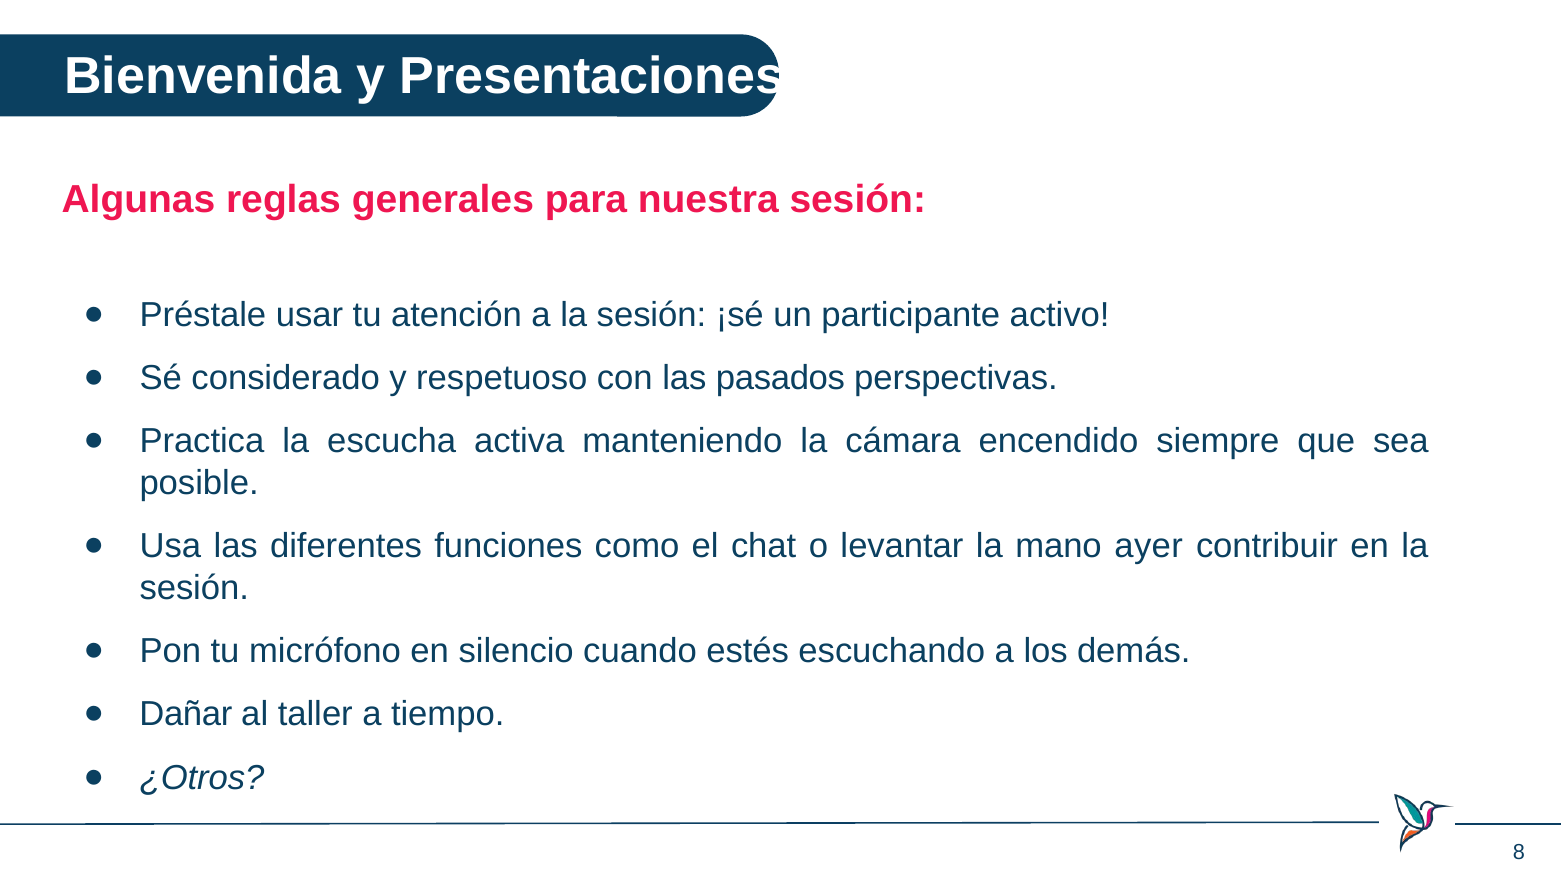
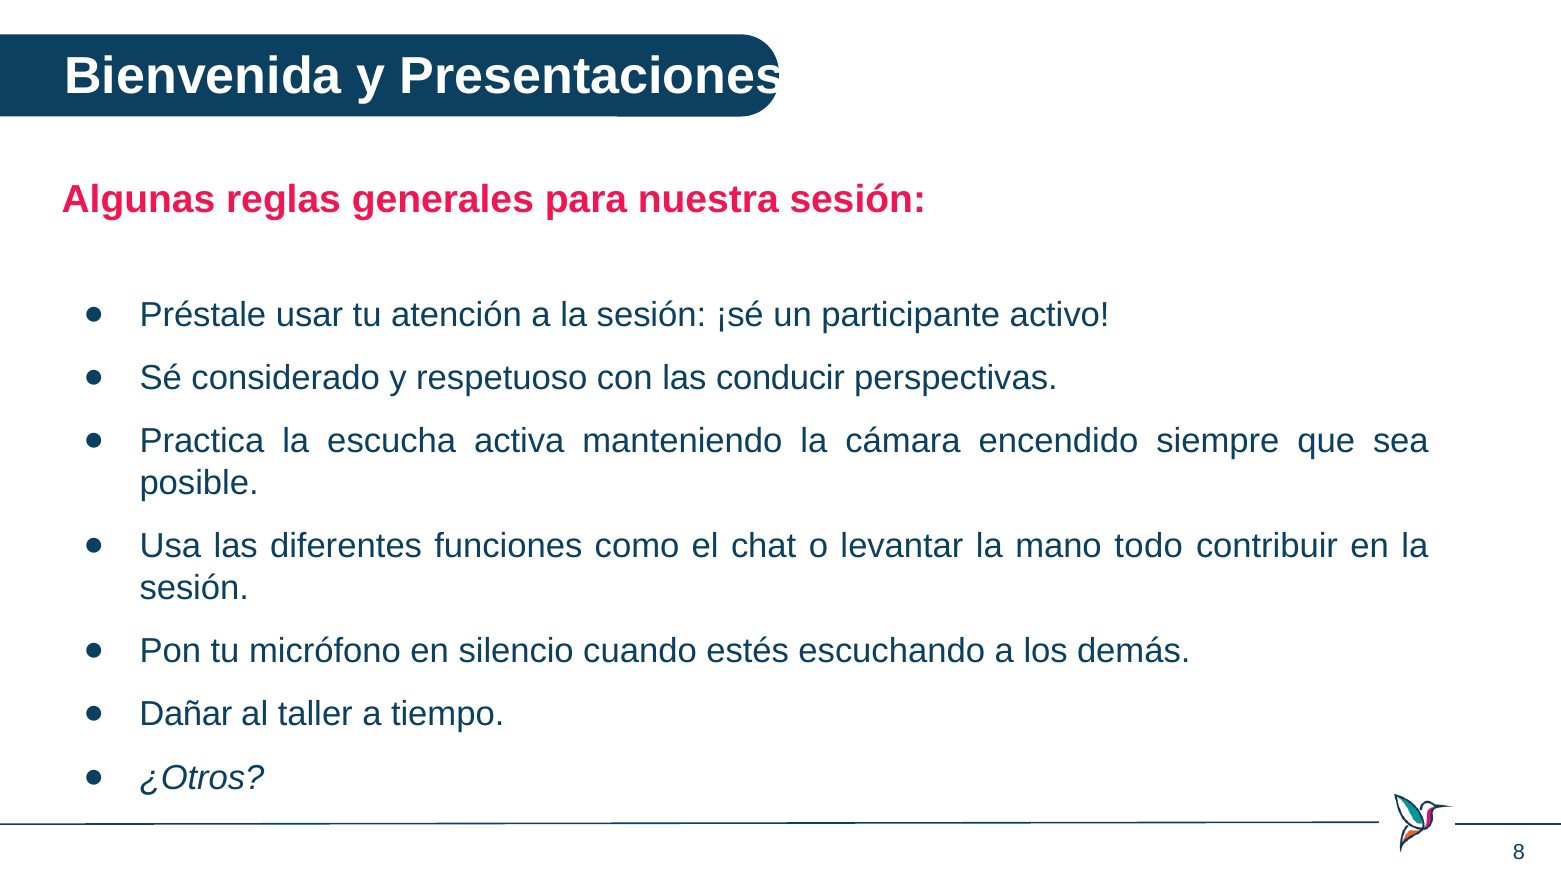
pasados: pasados -> conducir
ayer: ayer -> todo
